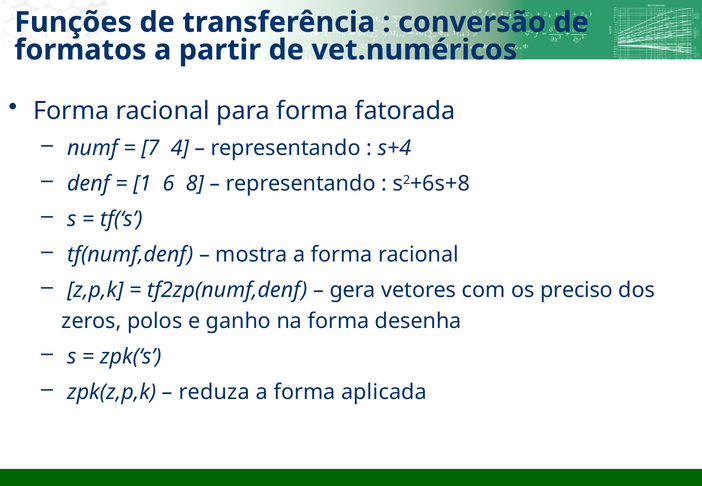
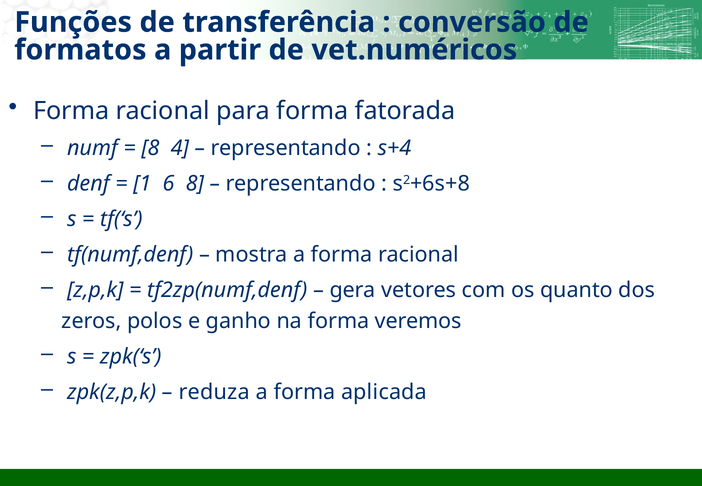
7 at (150, 148): 7 -> 8
preciso: preciso -> quanto
desenha: desenha -> veremos
